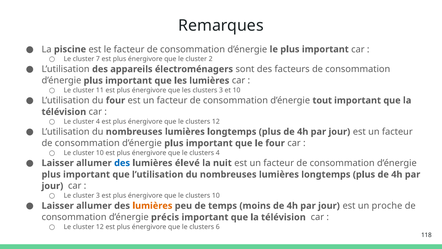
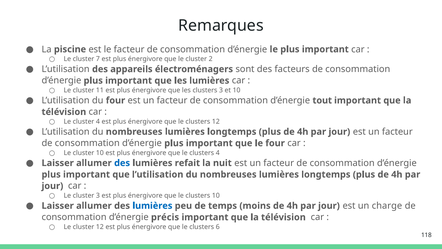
élevé: élevé -> refait
lumières at (152, 205) colour: orange -> blue
proche: proche -> charge
